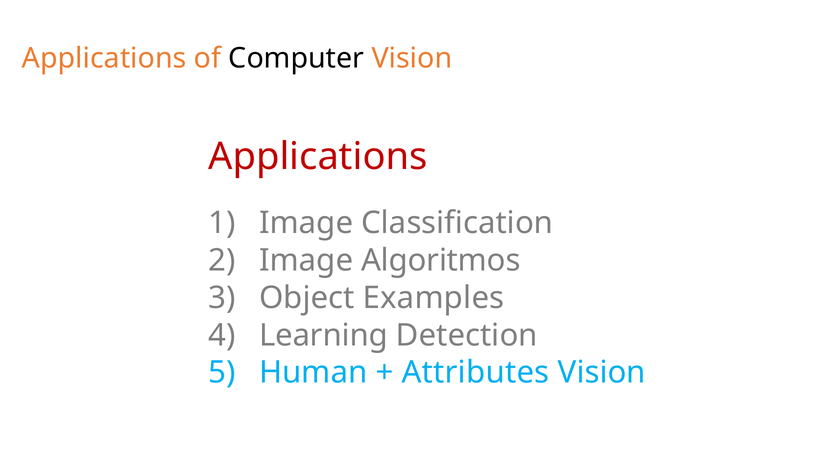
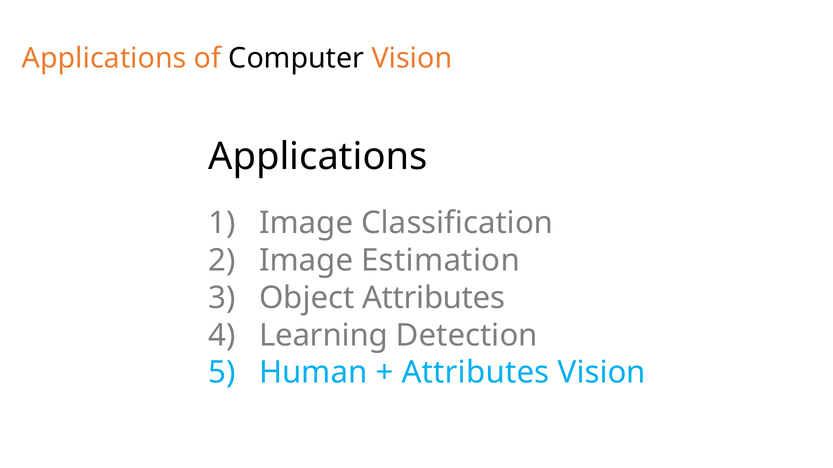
Applications at (318, 157) colour: red -> black
Algoritmos: Algoritmos -> Estimation
Object Examples: Examples -> Attributes
